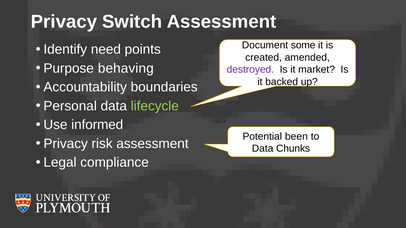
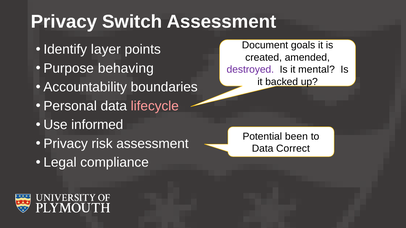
some: some -> goals
need: need -> layer
market: market -> mental
lifecycle colour: light green -> pink
Chunks: Chunks -> Correct
